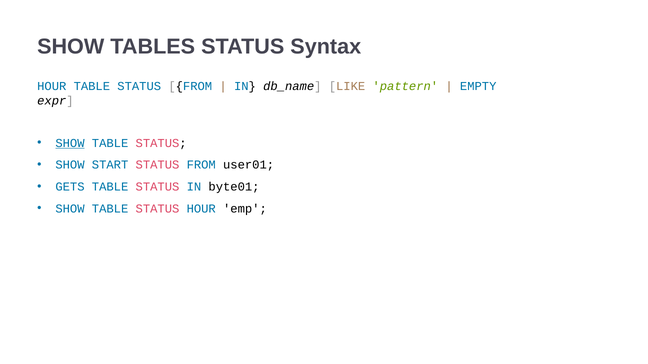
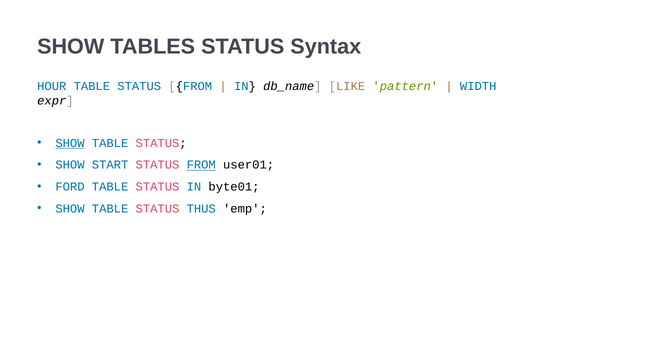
EMPTY: EMPTY -> WIDTH
FROM at (201, 165) underline: none -> present
GETS: GETS -> FORD
STATUS HOUR: HOUR -> THUS
